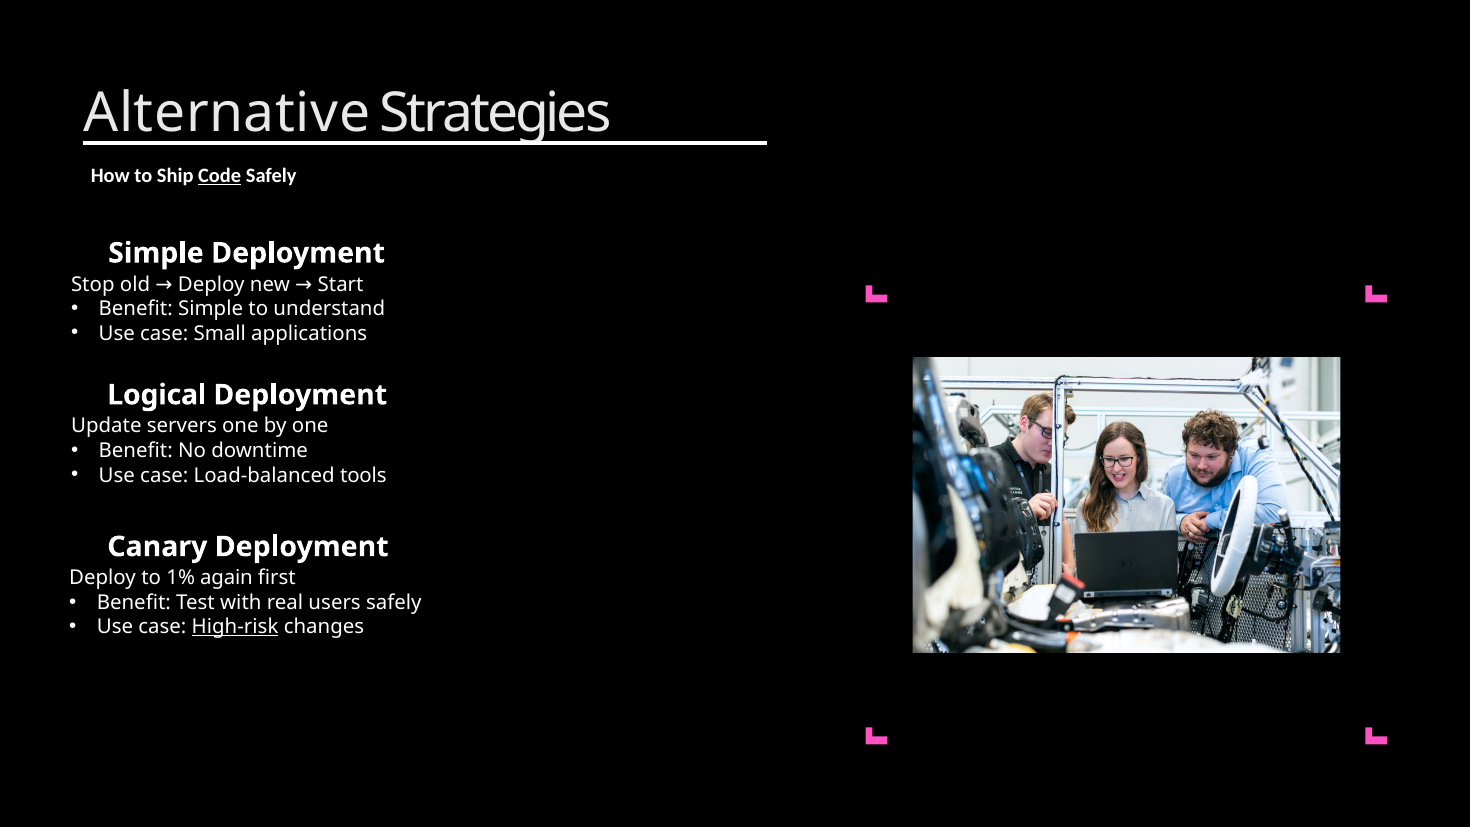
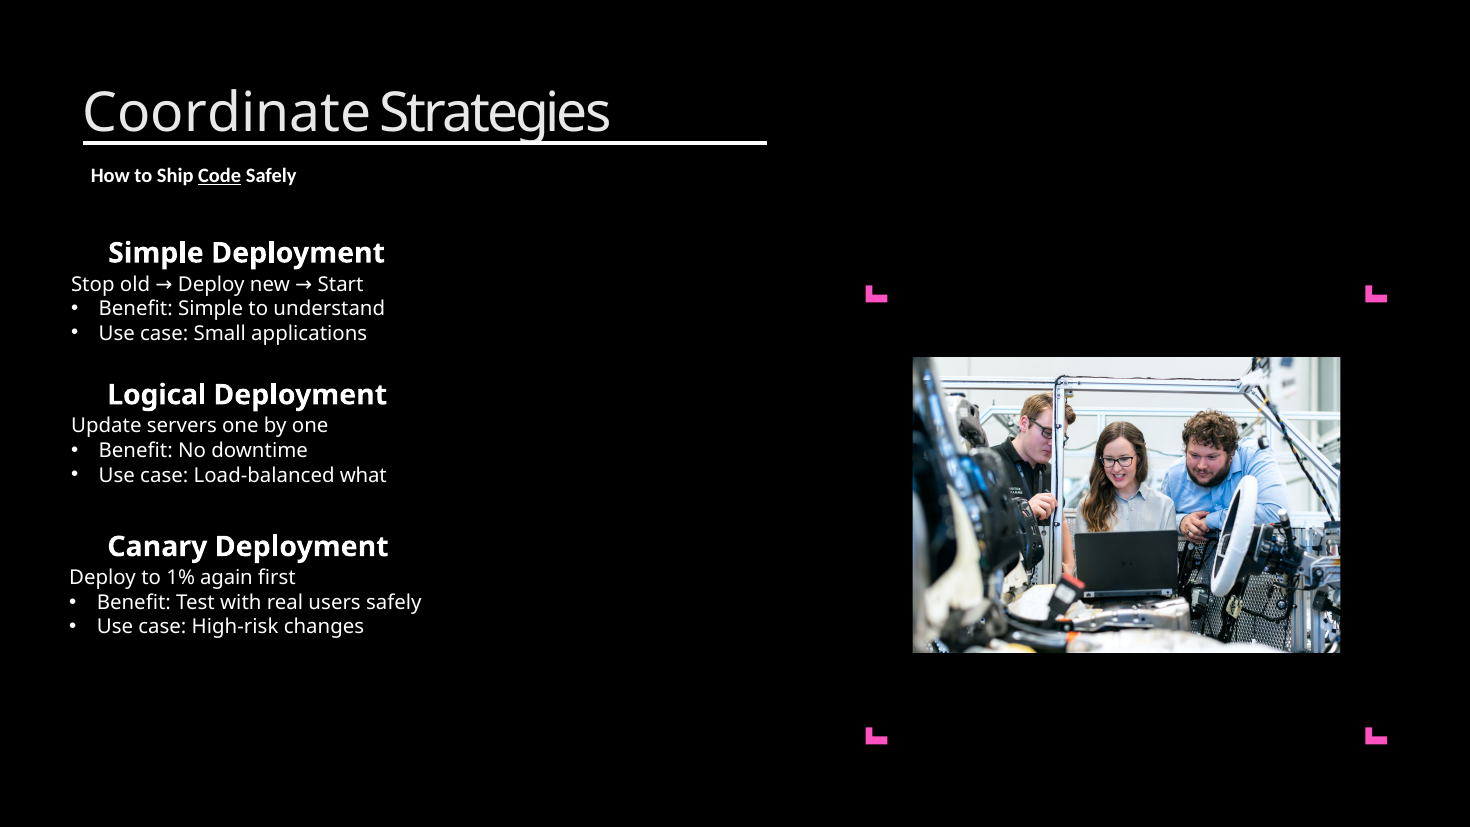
Alternative: Alternative -> Coordinate
tools: tools -> what
High-risk underline: present -> none
